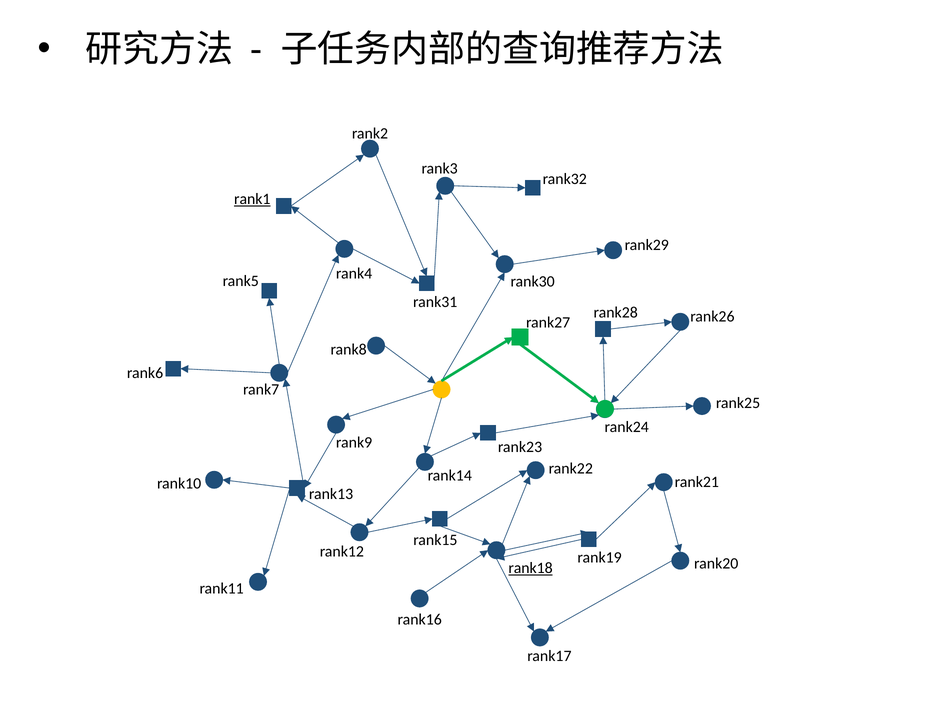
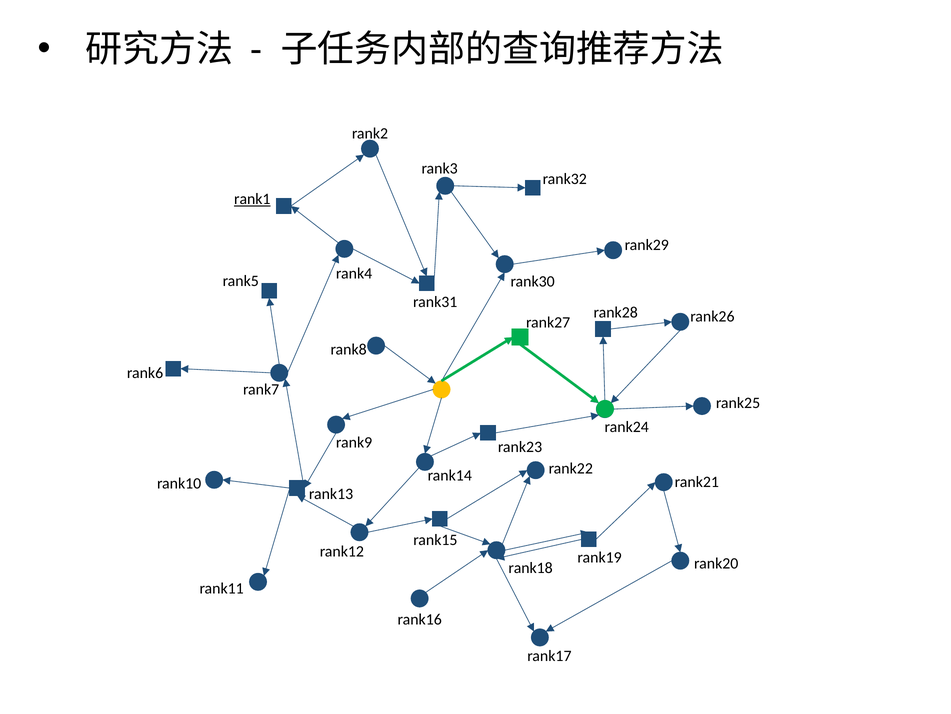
rank18 underline: present -> none
